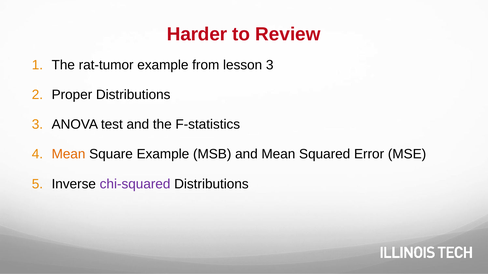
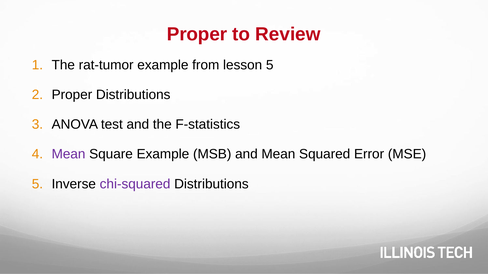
Harder at (197, 34): Harder -> Proper
lesson 3: 3 -> 5
Mean at (69, 154) colour: orange -> purple
